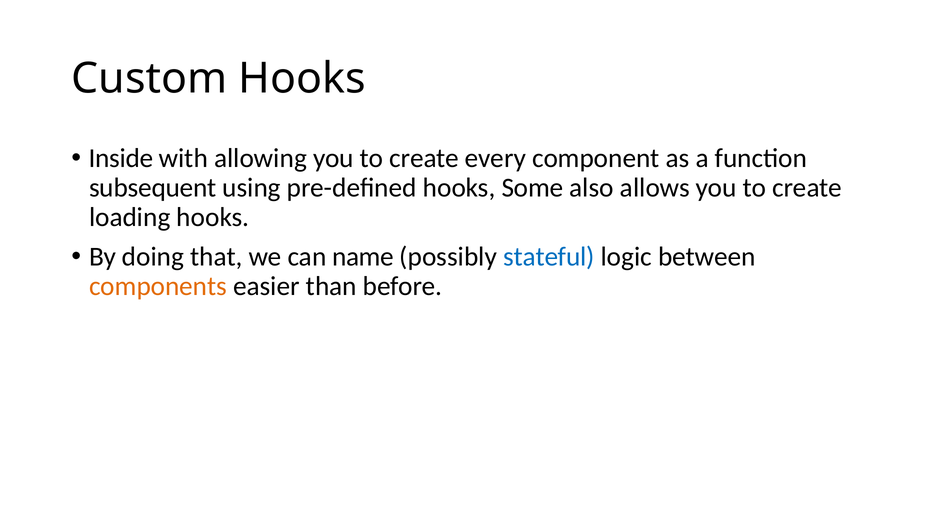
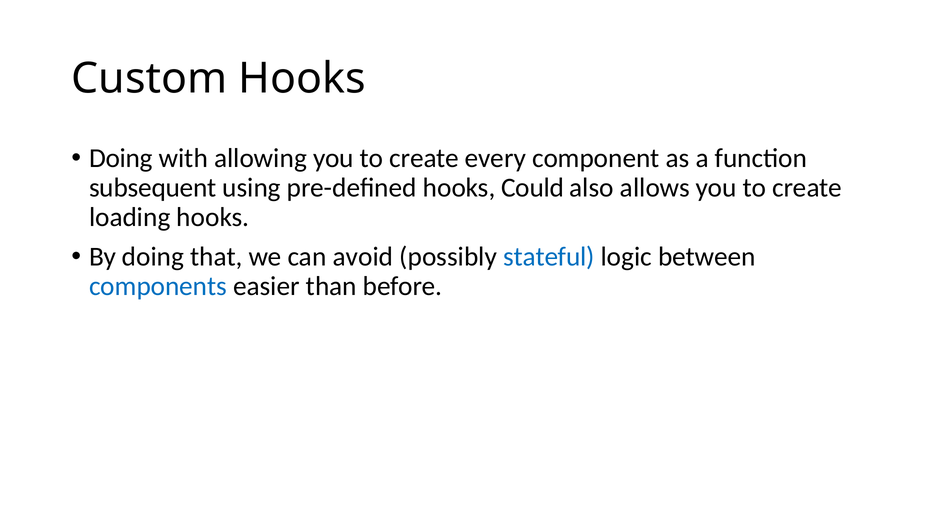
Inside at (121, 158): Inside -> Doing
Some: Some -> Could
name: name -> avoid
components colour: orange -> blue
